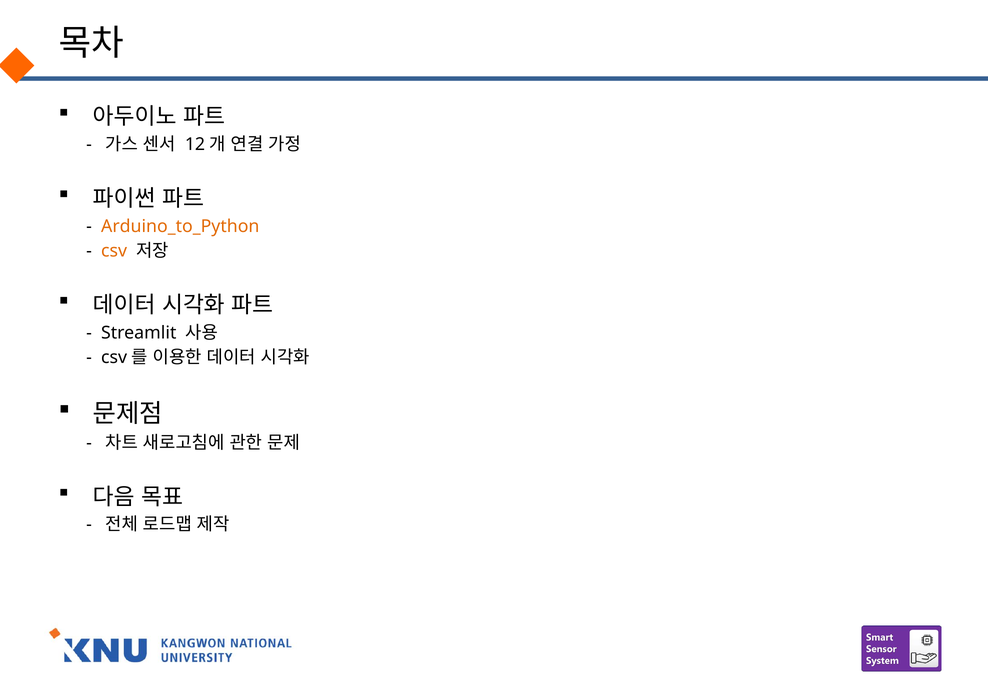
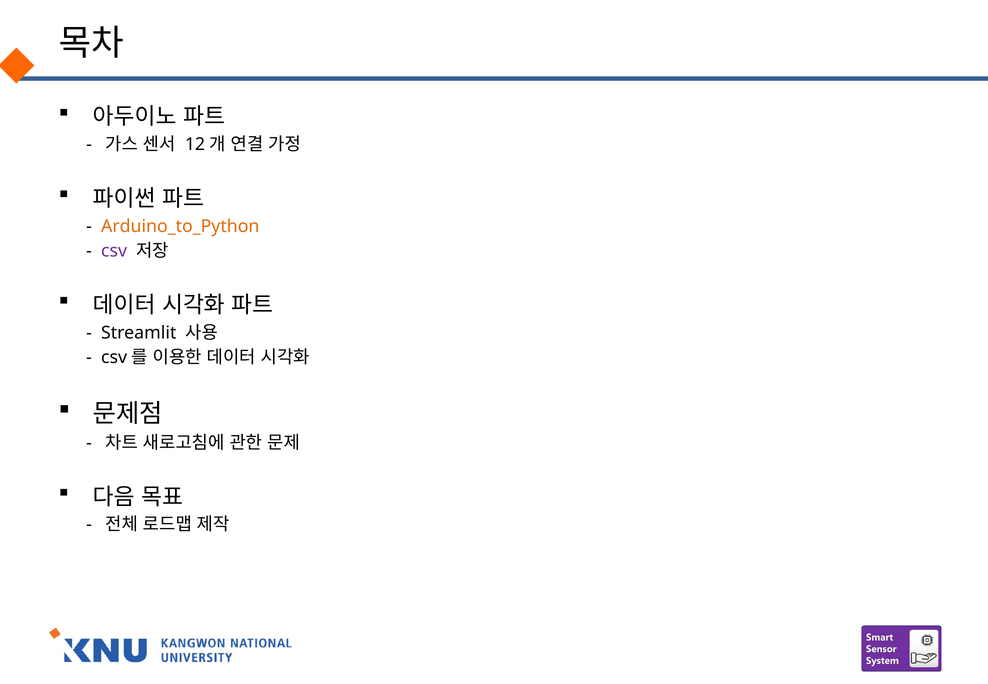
csv colour: orange -> purple
